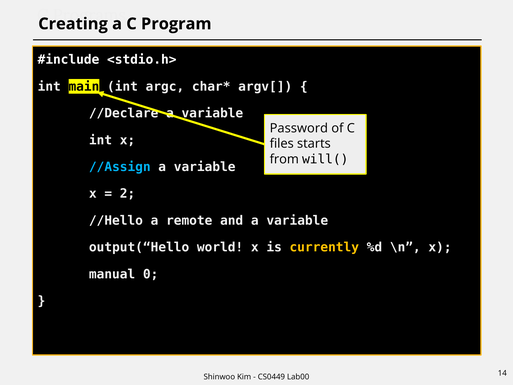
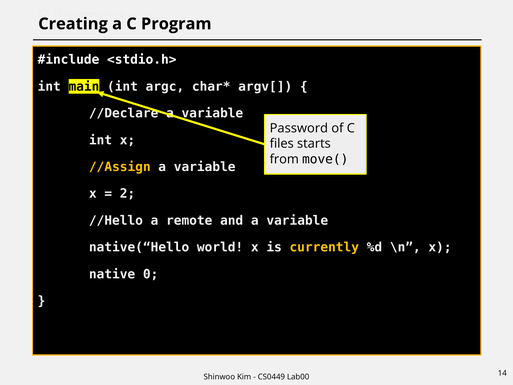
will(: will( -> move(
//Assign colour: light blue -> yellow
output(“Hello: output(“Hello -> native(“Hello
manual: manual -> native
